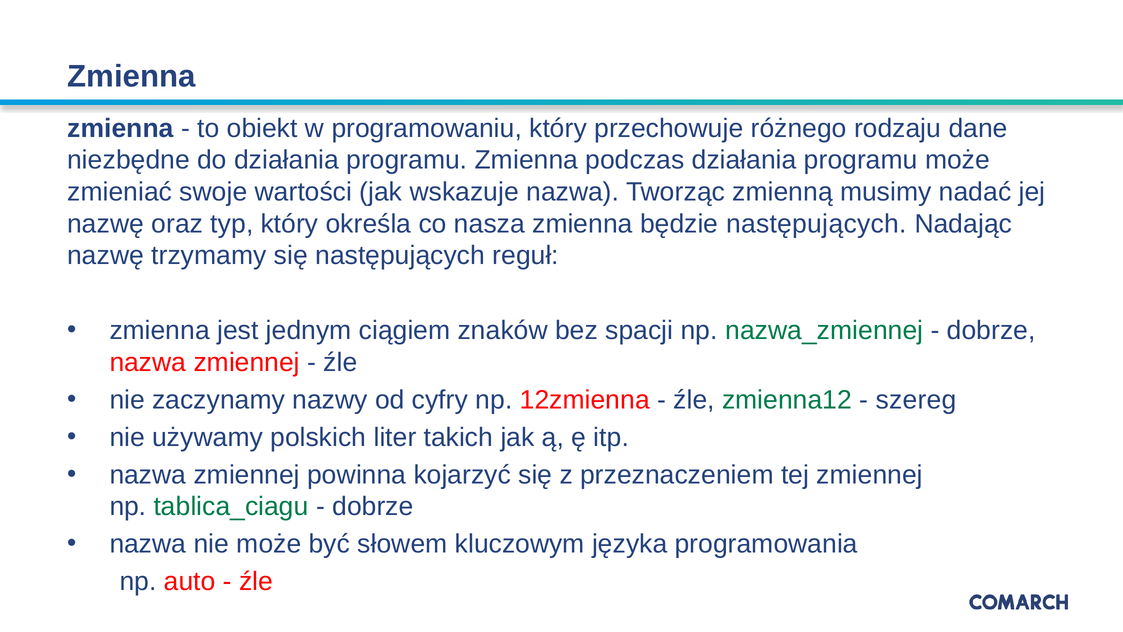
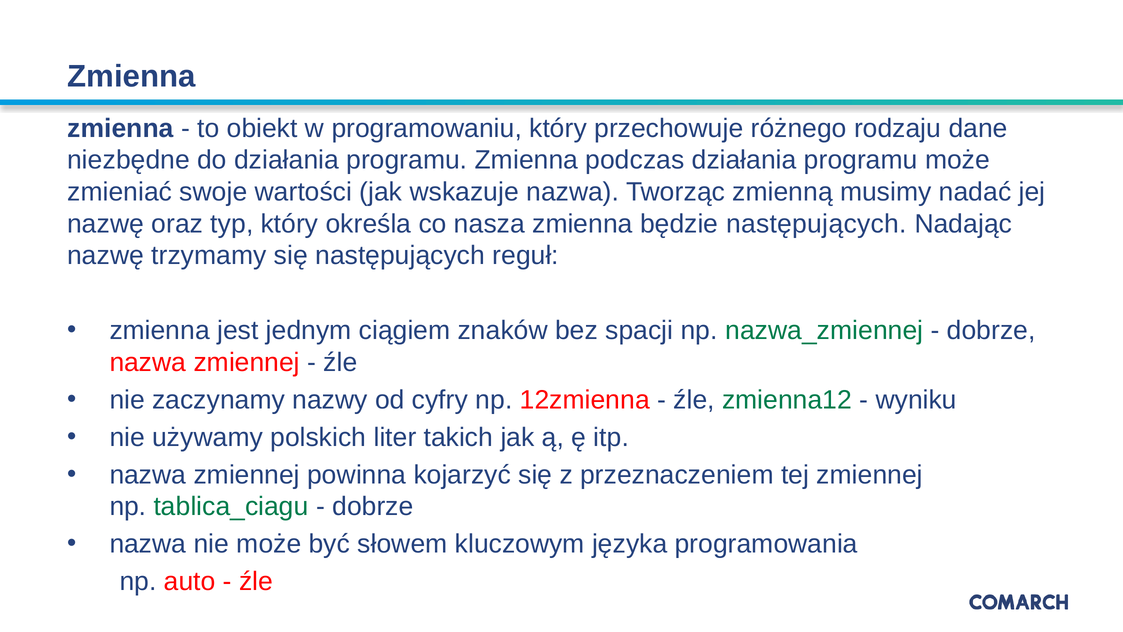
szereg: szereg -> wyniku
